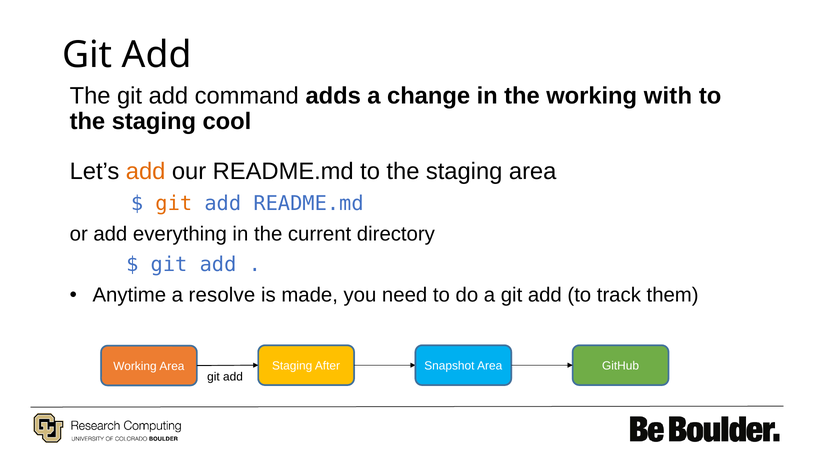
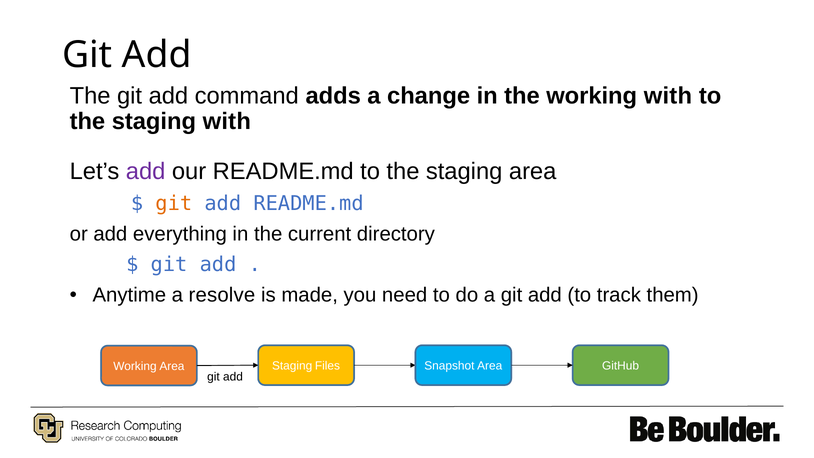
staging cool: cool -> with
add at (146, 171) colour: orange -> purple
After: After -> Files
